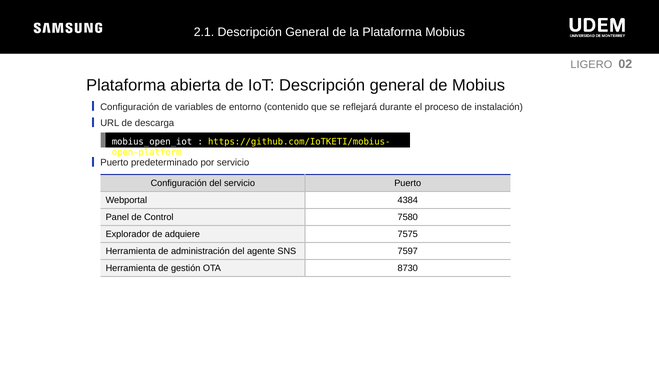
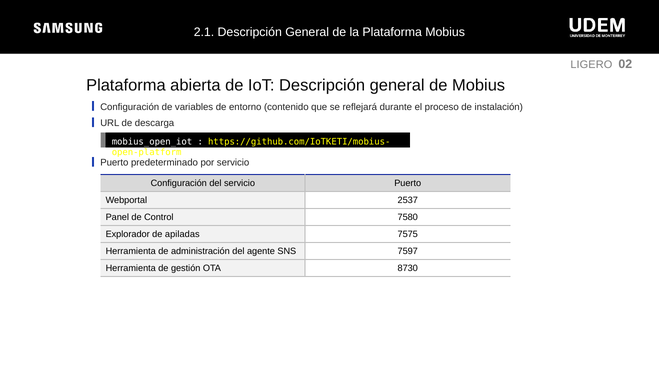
4384: 4384 -> 2537
adquiere: adquiere -> apiladas
